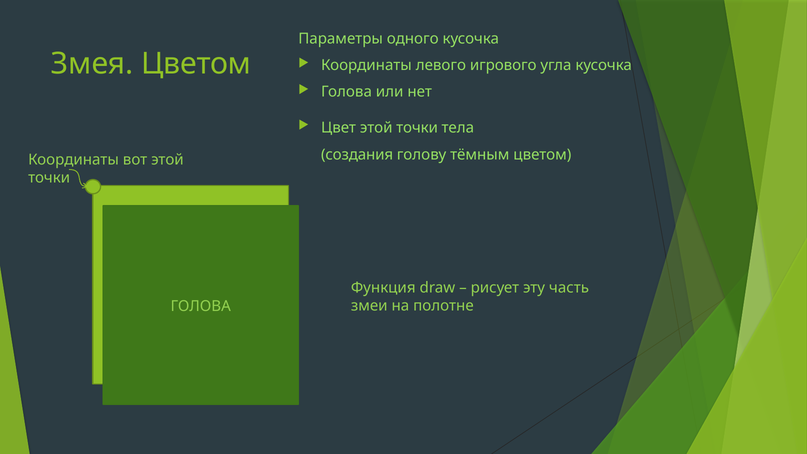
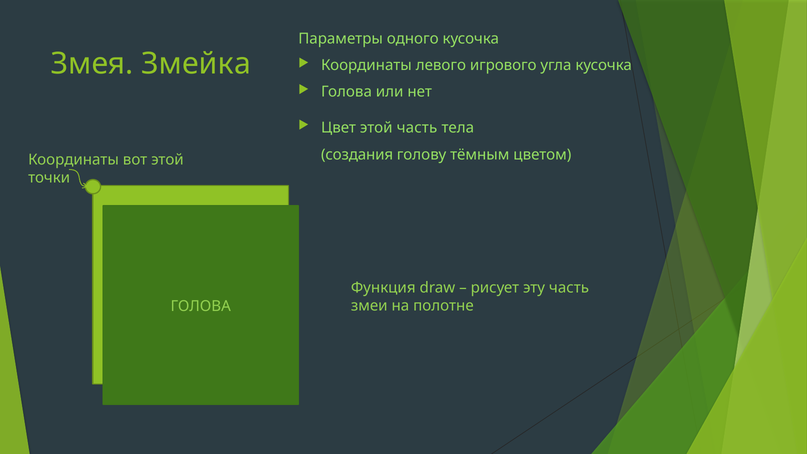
Змея Цветом: Цветом -> Змейка
Цвет этой точки: точки -> часть
